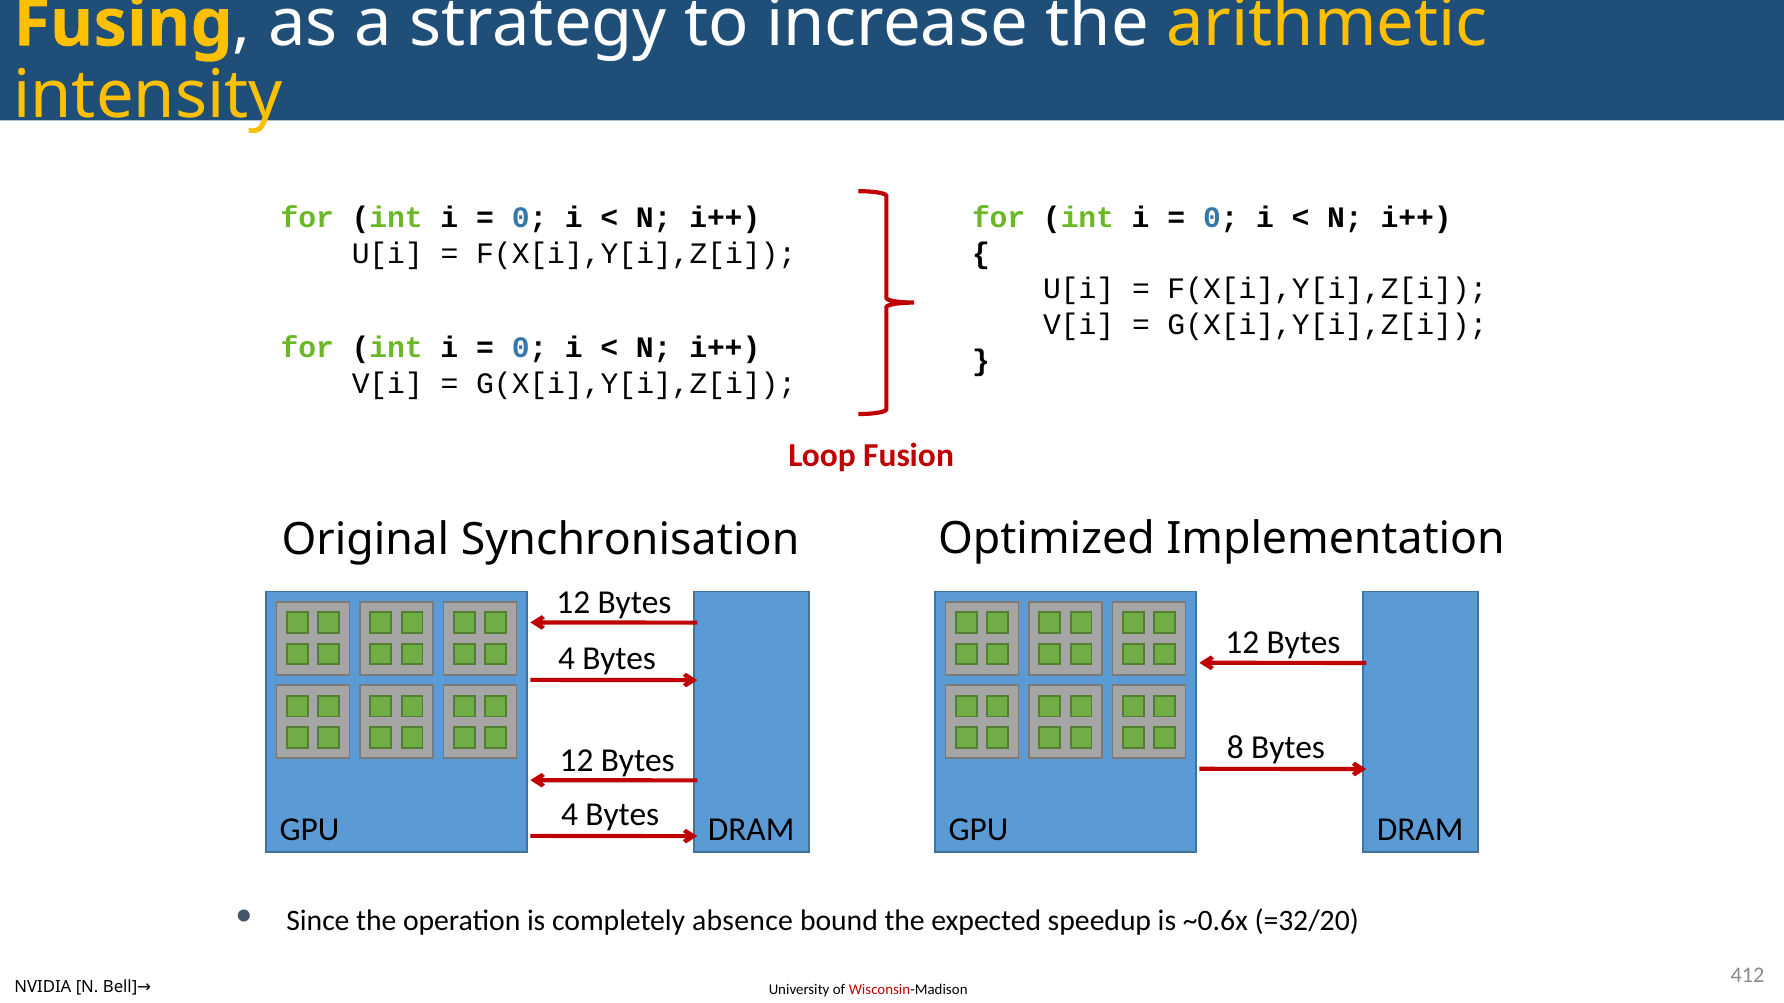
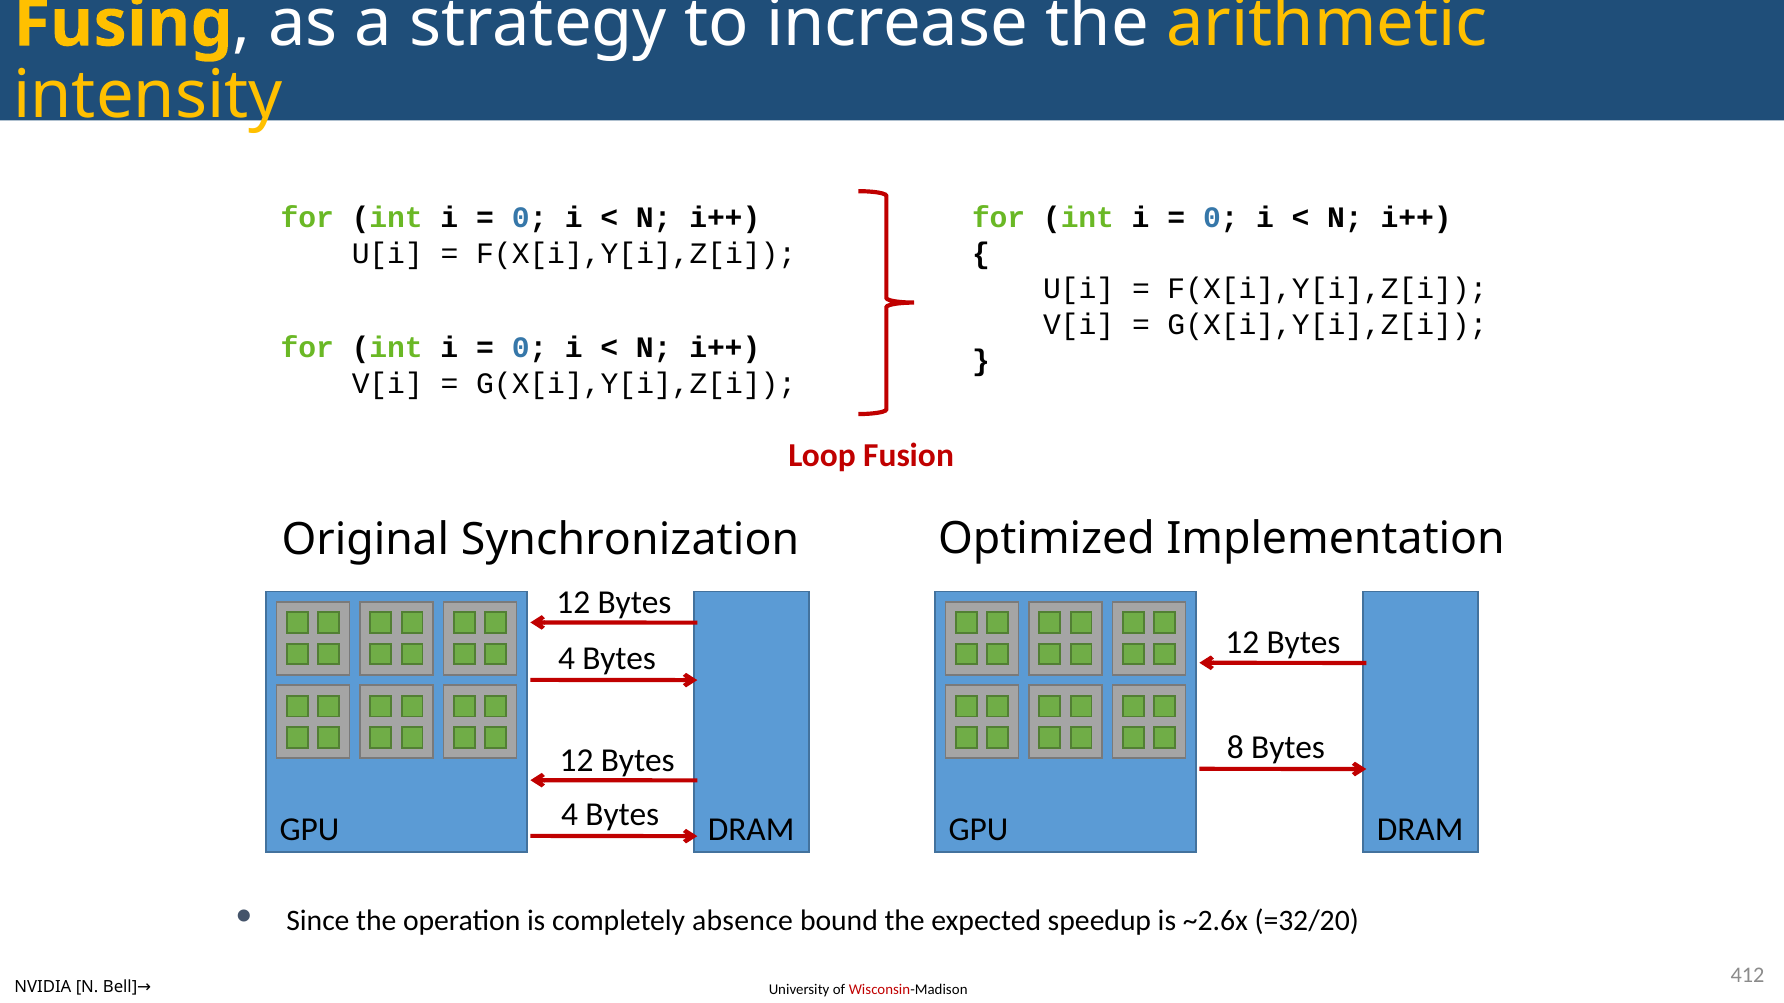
Synchronisation: Synchronisation -> Synchronization
~0.6x: ~0.6x -> ~2.6x
